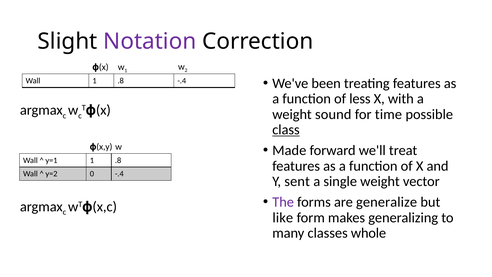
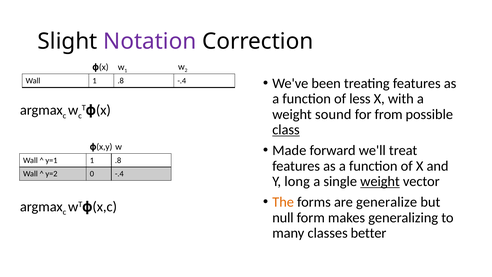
time: time -> from
sent: sent -> long
weight at (380, 181) underline: none -> present
The colour: purple -> orange
like: like -> null
whole: whole -> better
